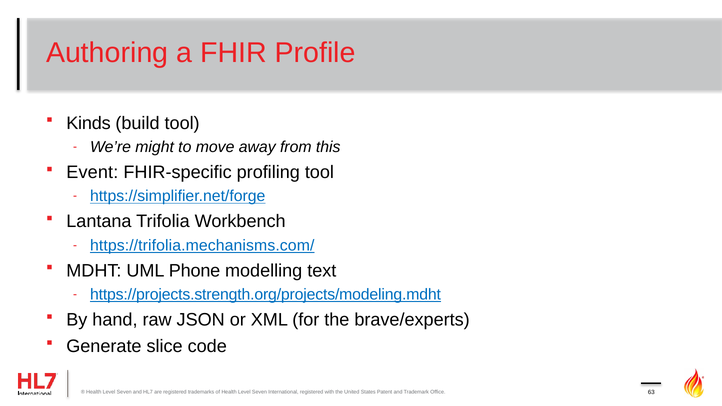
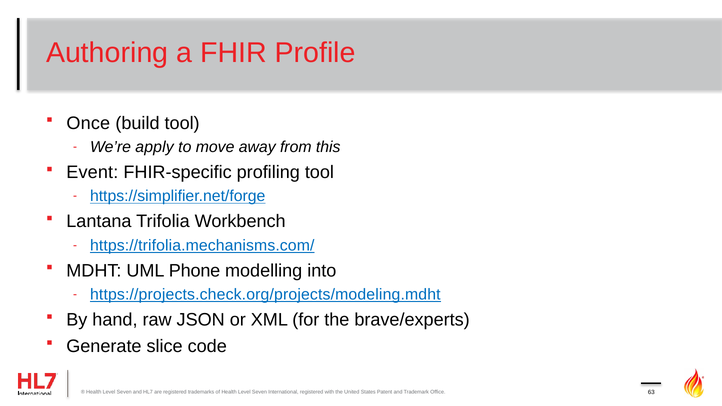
Kinds: Kinds -> Once
might: might -> apply
text: text -> into
https://projects.strength.org/projects/modeling.mdht: https://projects.strength.org/projects/modeling.mdht -> https://projects.check.org/projects/modeling.mdht
